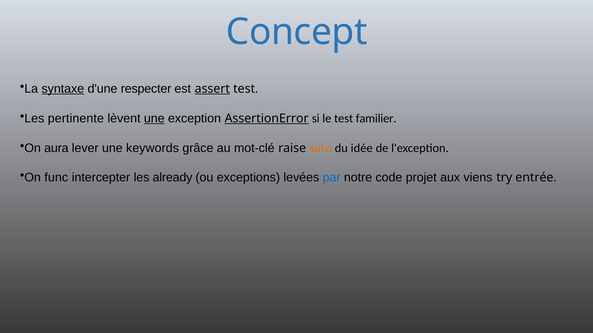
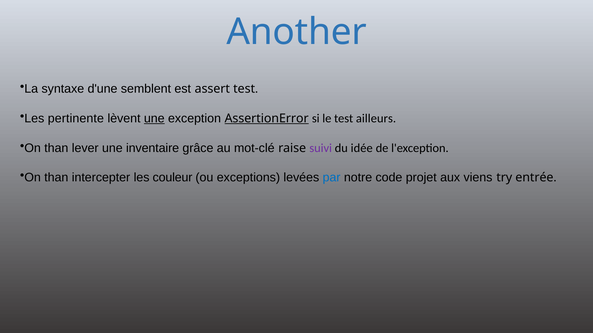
Concept: Concept -> Another
syntaxe underline: present -> none
respecter: respecter -> semblent
assert underline: present -> none
familier: familier -> ailleurs
aura at (56, 148): aura -> than
keywords: keywords -> inventaire
suivi colour: orange -> purple
func at (56, 178): func -> than
already: already -> couleur
